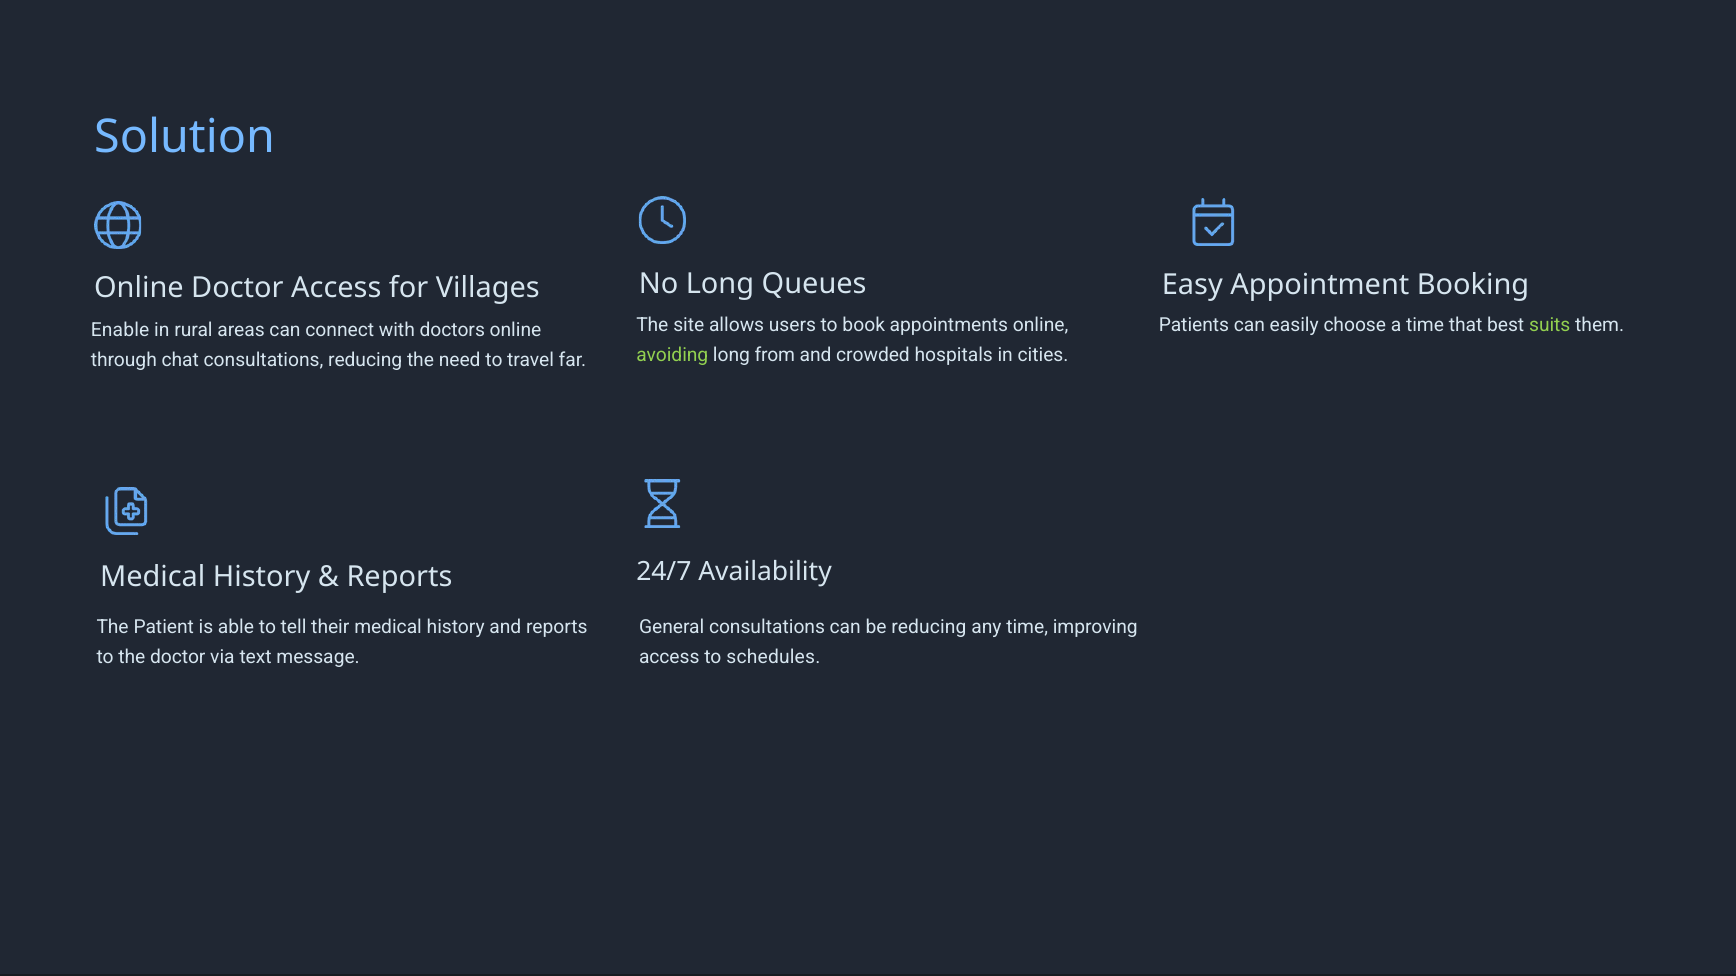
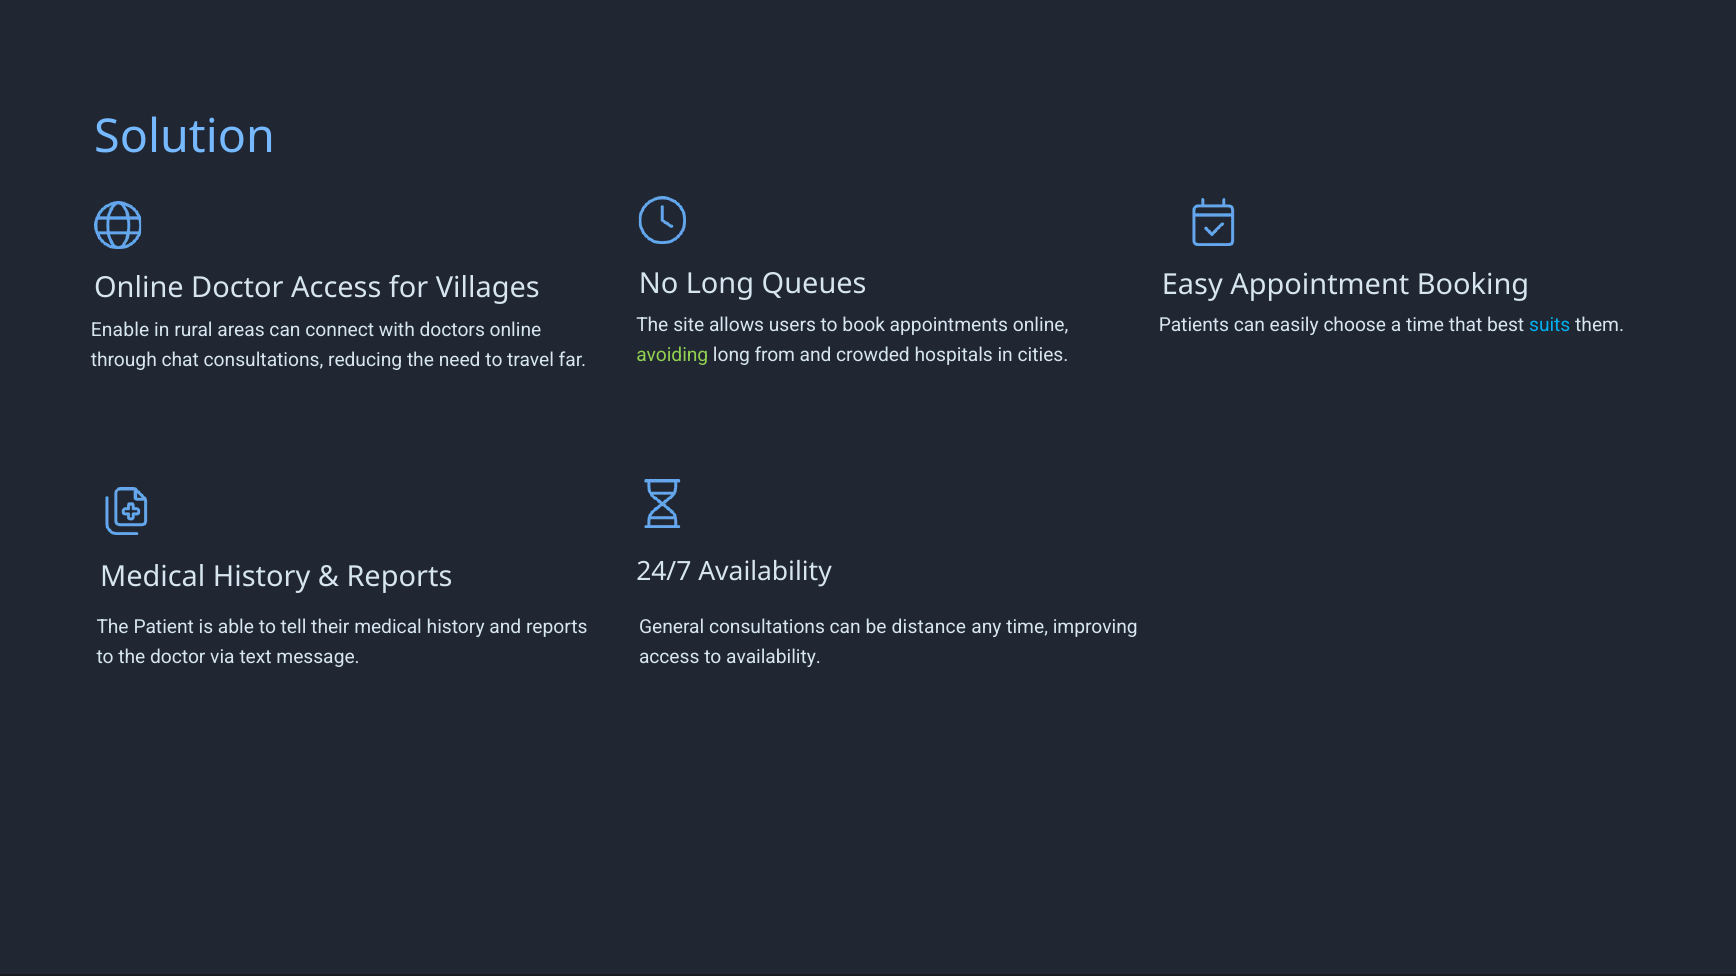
suits colour: light green -> light blue
be reducing: reducing -> distance
to schedules: schedules -> availability
